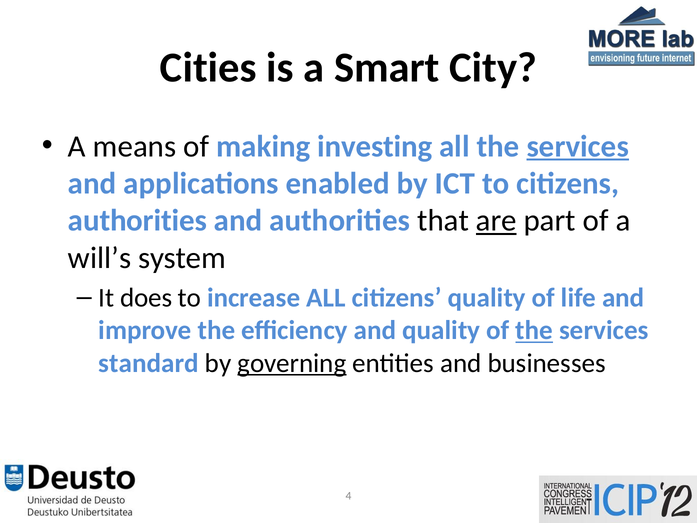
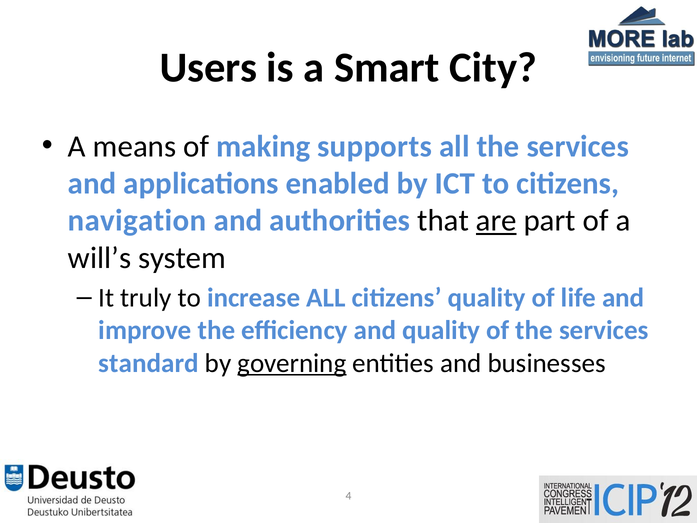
Cities: Cities -> Users
investing: investing -> supports
services at (578, 146) underline: present -> none
authorities at (137, 221): authorities -> navigation
does: does -> truly
the at (534, 330) underline: present -> none
